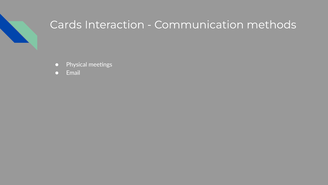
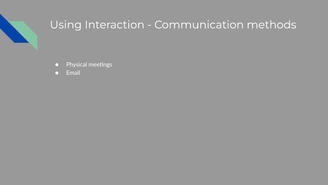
Cards: Cards -> Using
